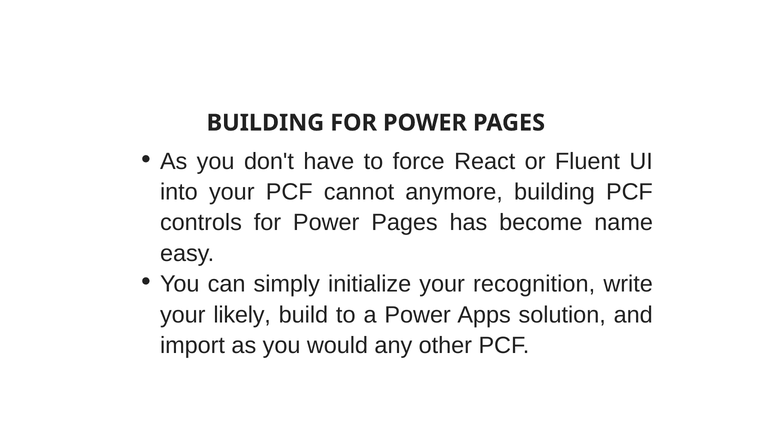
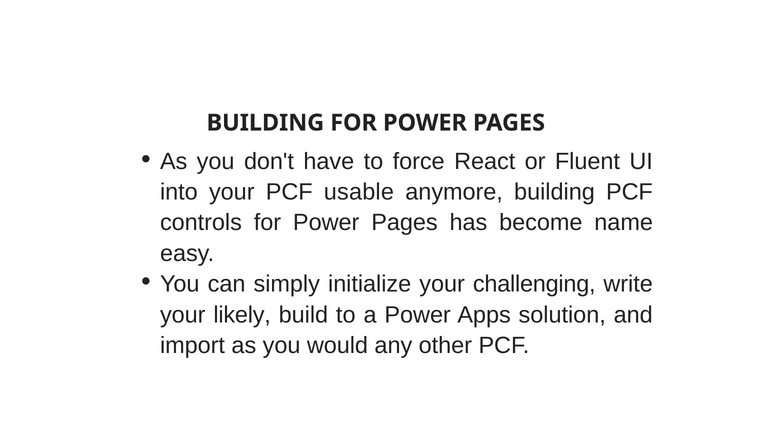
cannot: cannot -> usable
recognition: recognition -> challenging
